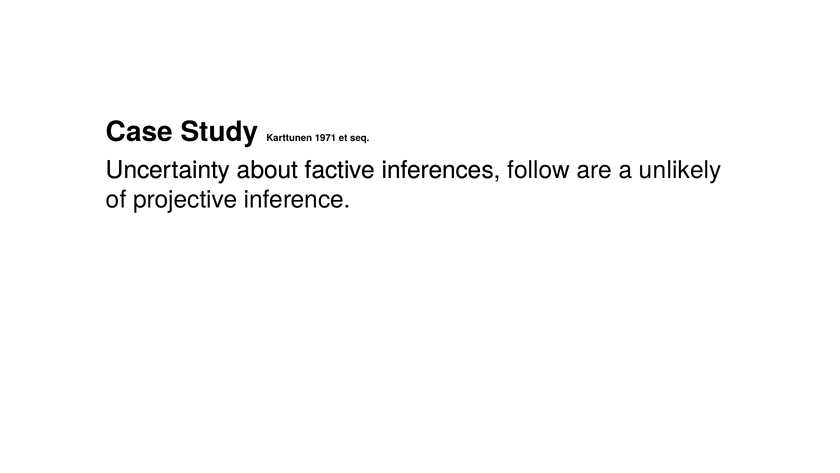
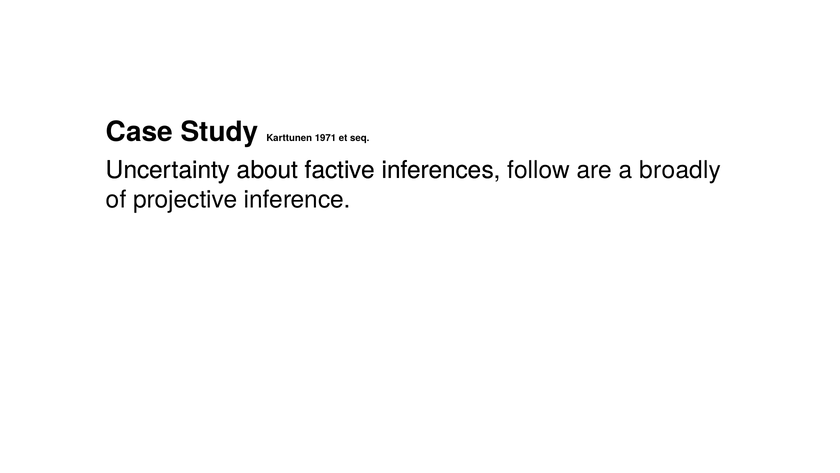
unlikely: unlikely -> broadly
